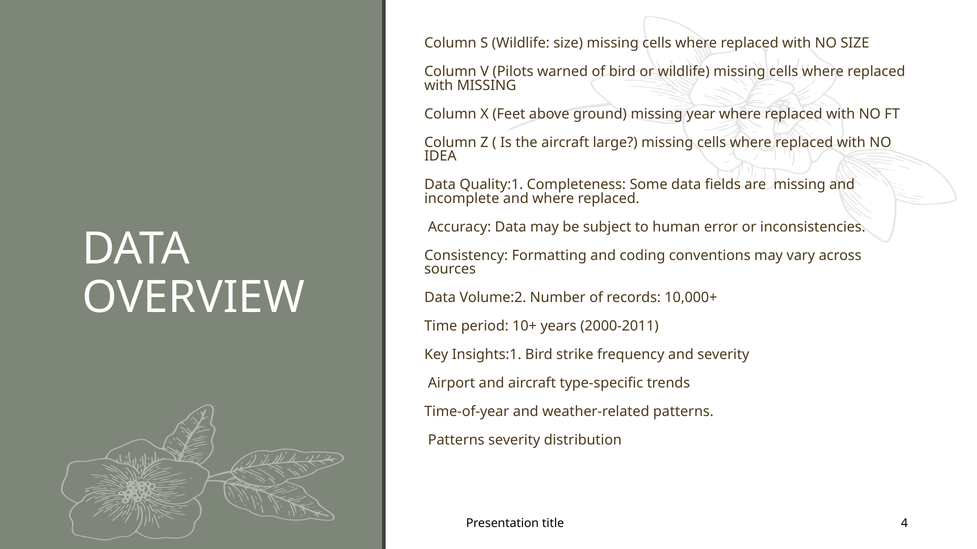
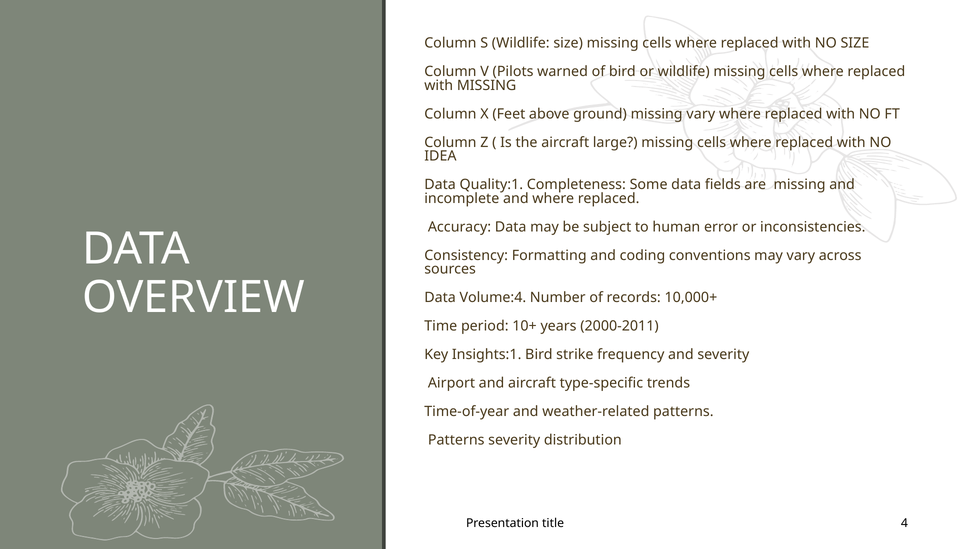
missing year: year -> vary
Volume:2: Volume:2 -> Volume:4
